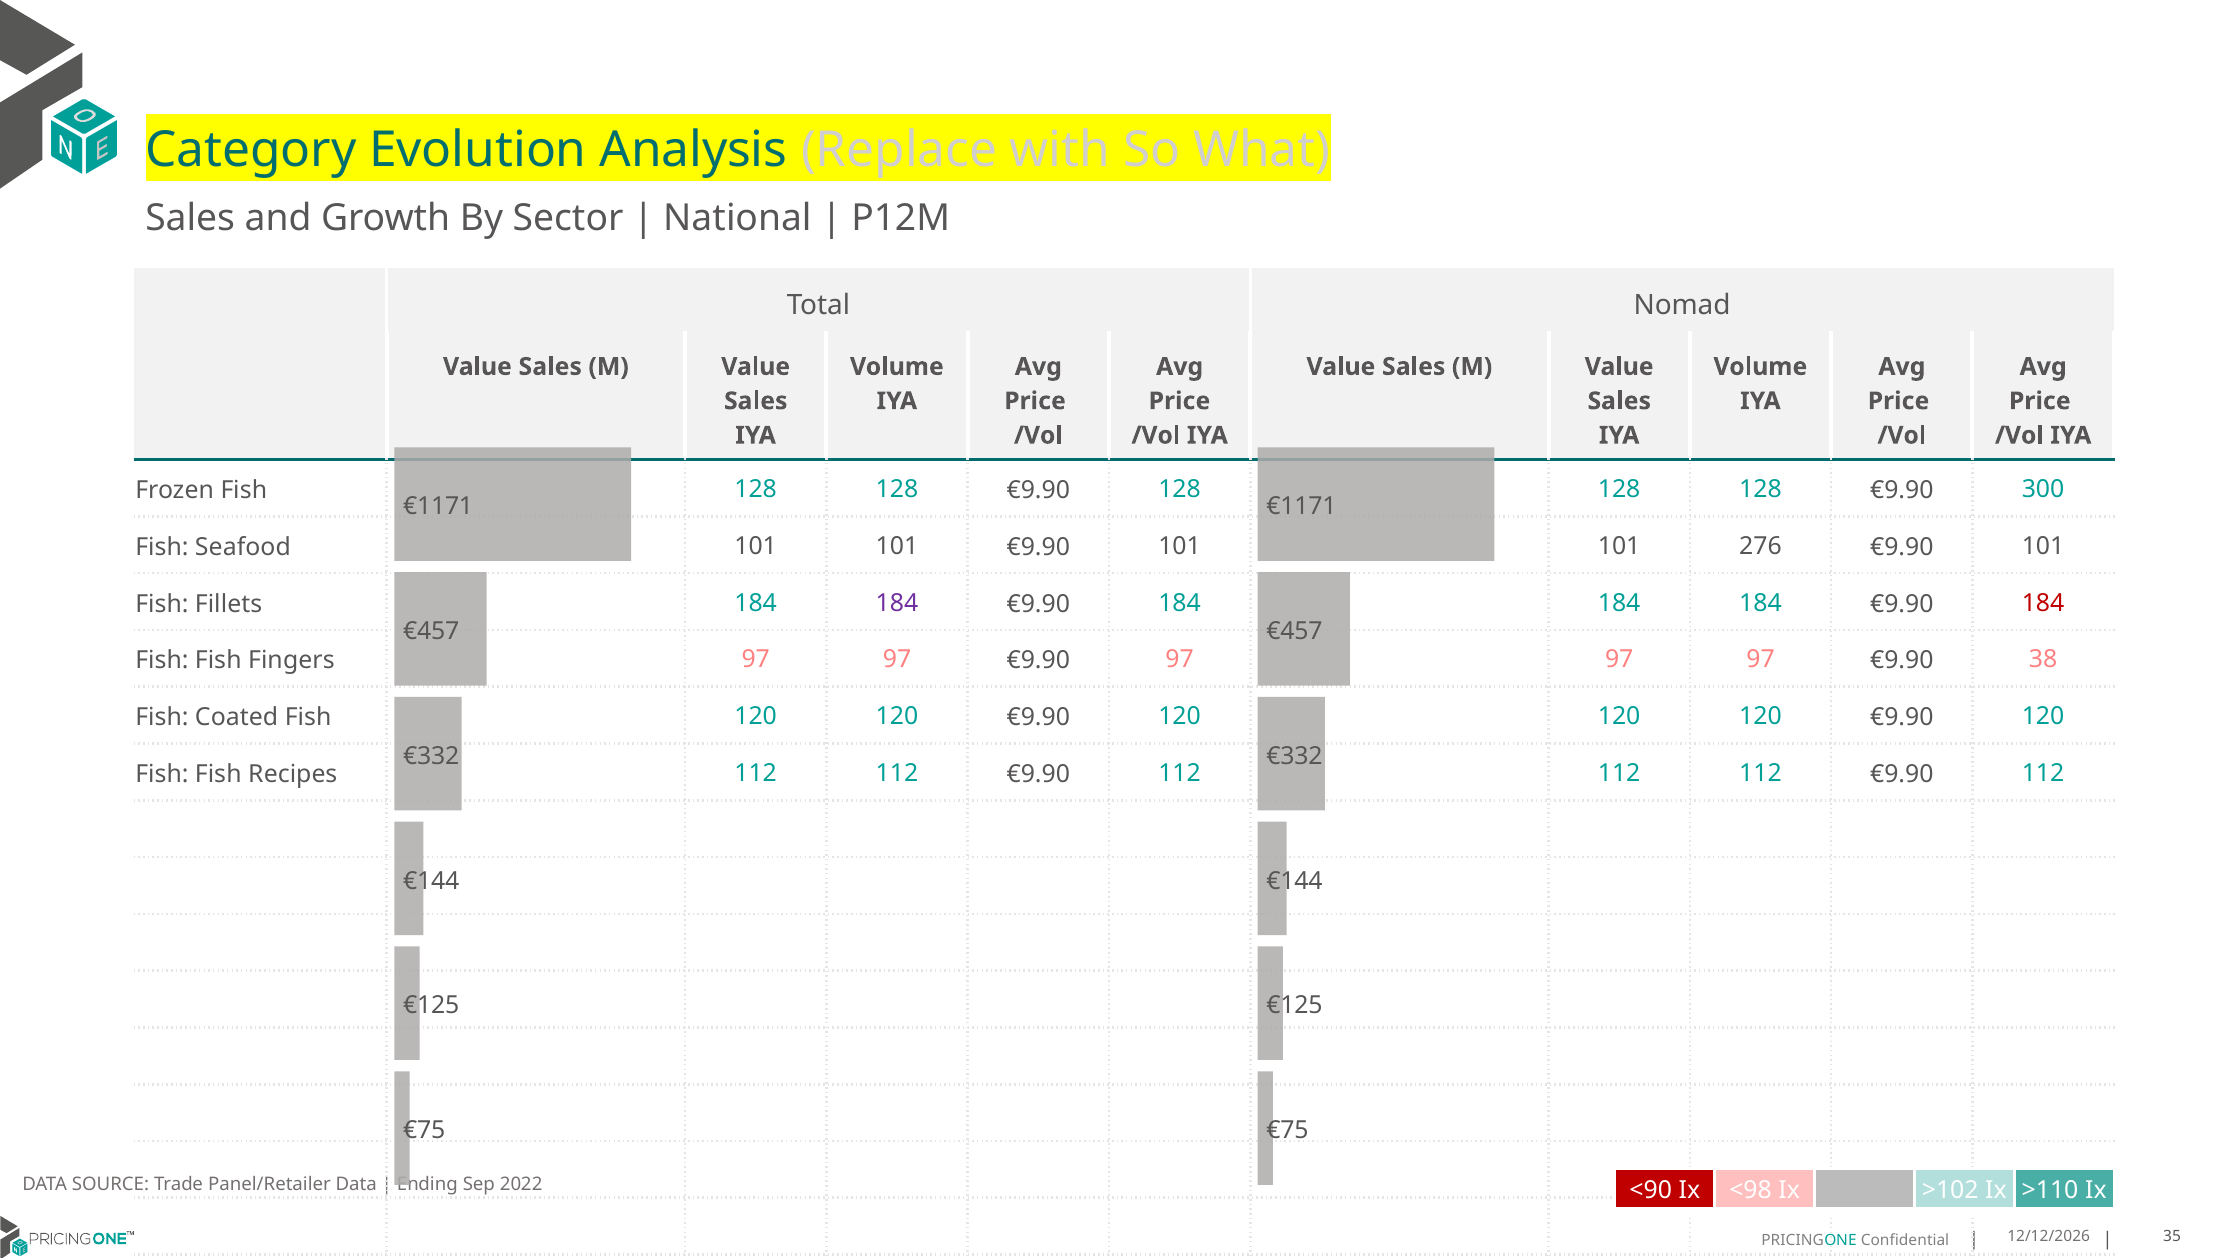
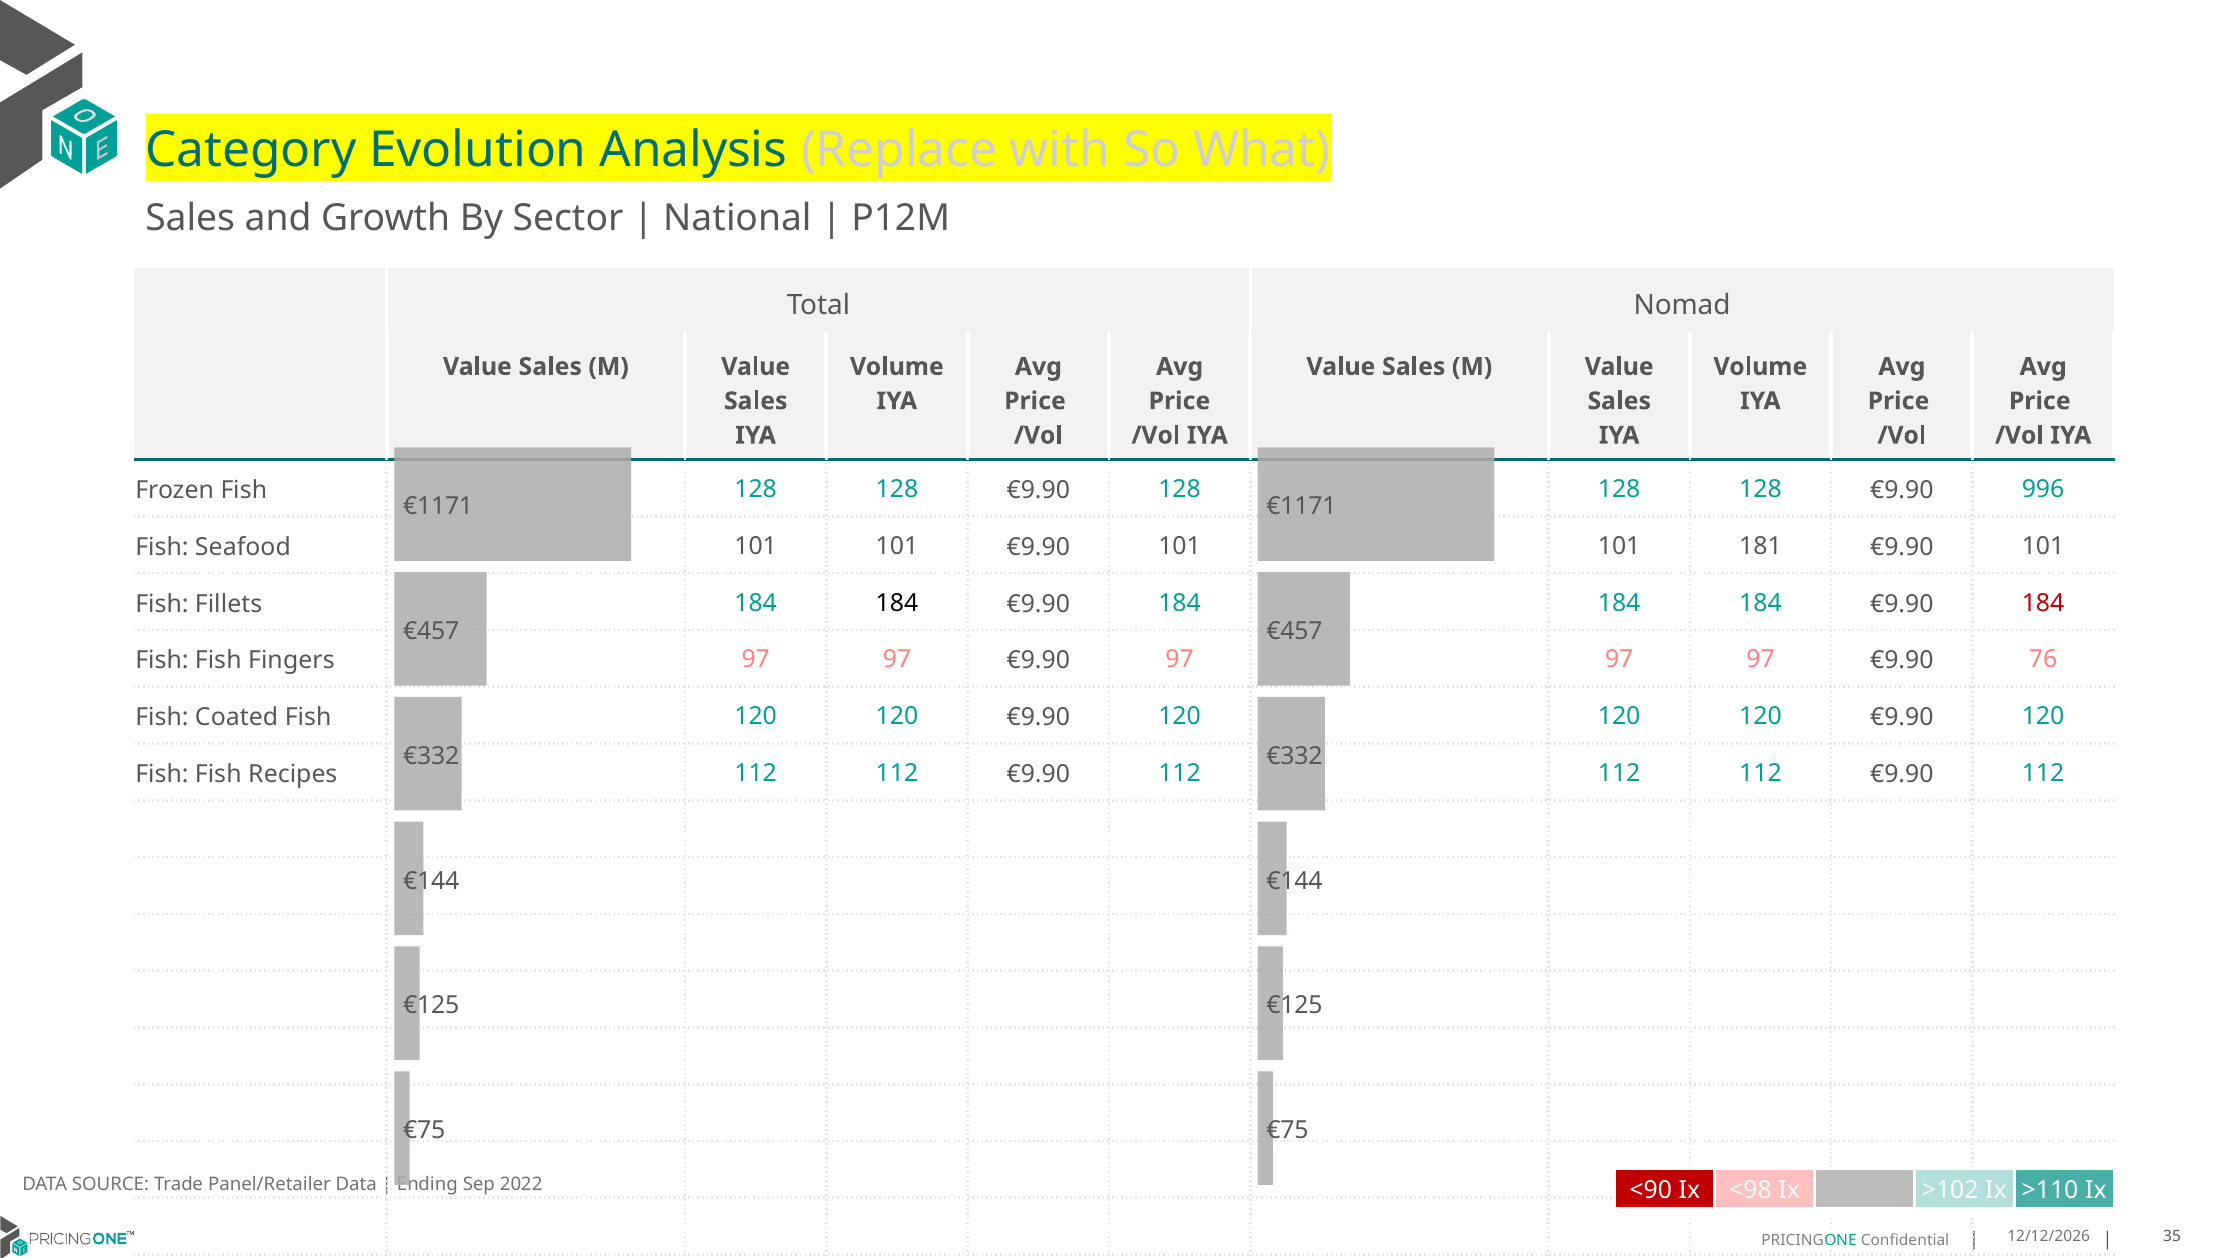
300: 300 -> 996
276: 276 -> 181
184 at (897, 603) colour: purple -> black
38: 38 -> 76
